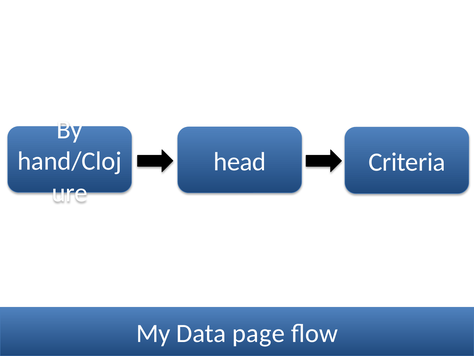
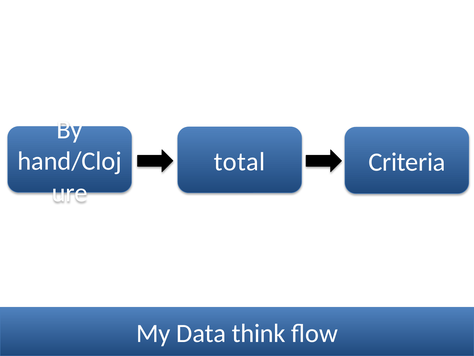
head: head -> total
page: page -> think
